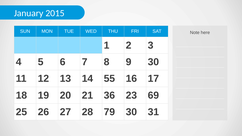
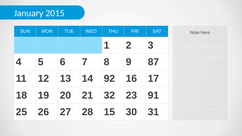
9 30: 30 -> 87
55: 55 -> 92
36: 36 -> 32
69: 69 -> 91
79: 79 -> 15
